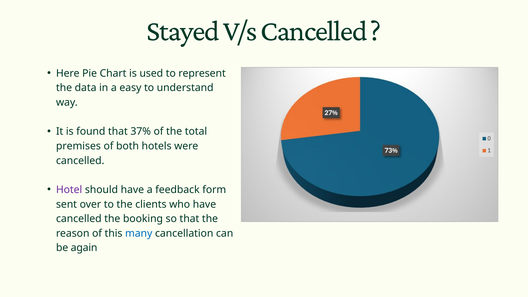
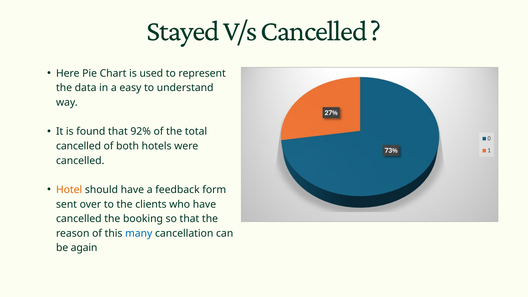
37%: 37% -> 92%
premises at (78, 146): premises -> cancelled
Hotel colour: purple -> orange
